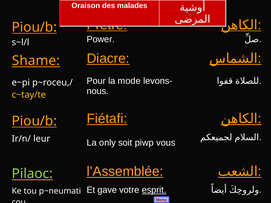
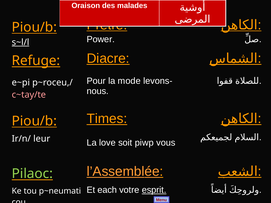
s~l/l underline: none -> present
Shame: Shame -> Refuge
c~tay/te colour: yellow -> pink
Fiétafi: Fiétafi -> Times
only: only -> love
gave: gave -> each
